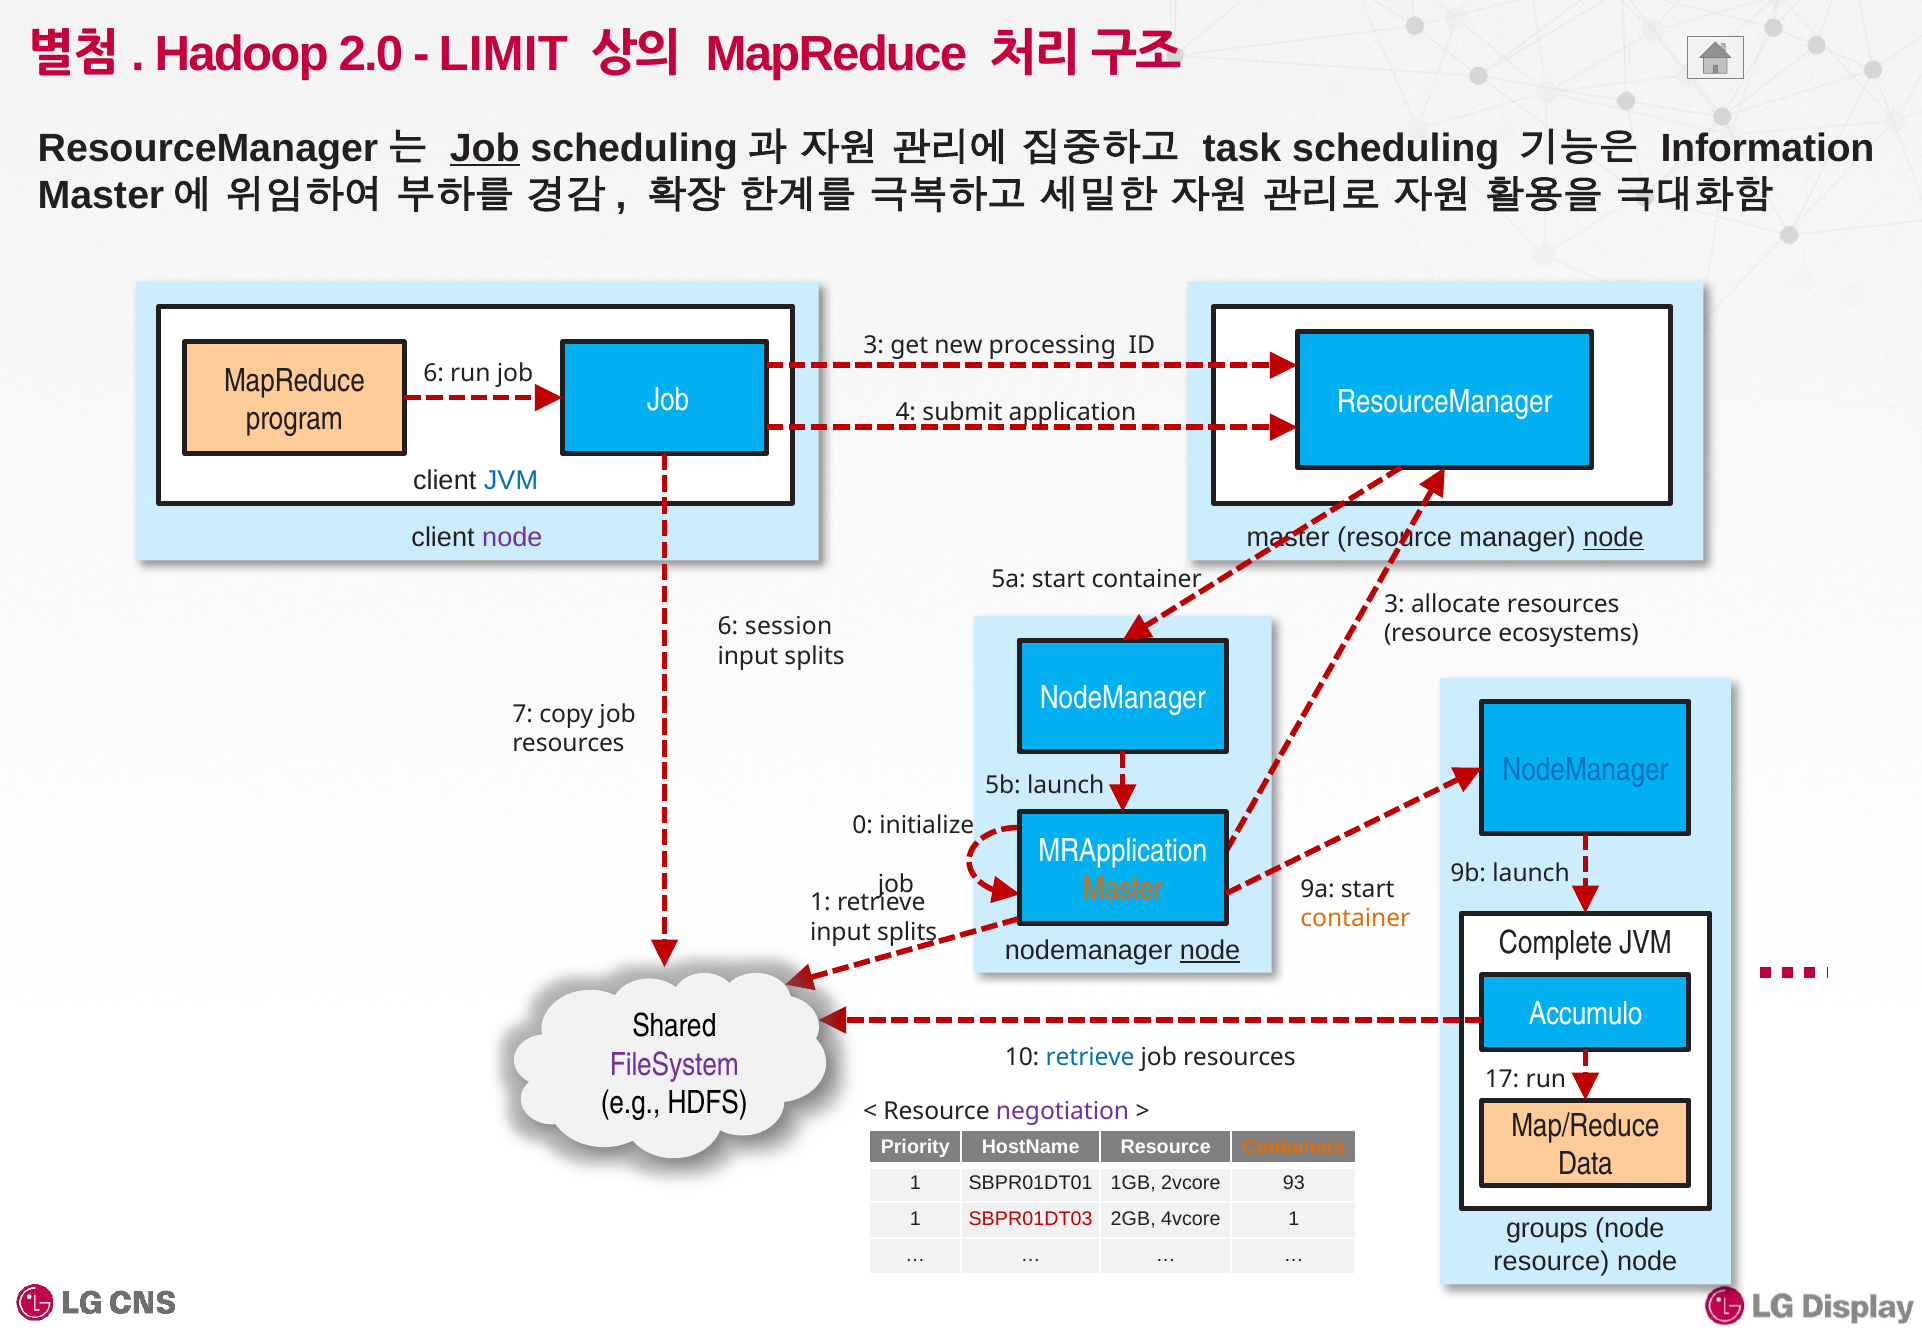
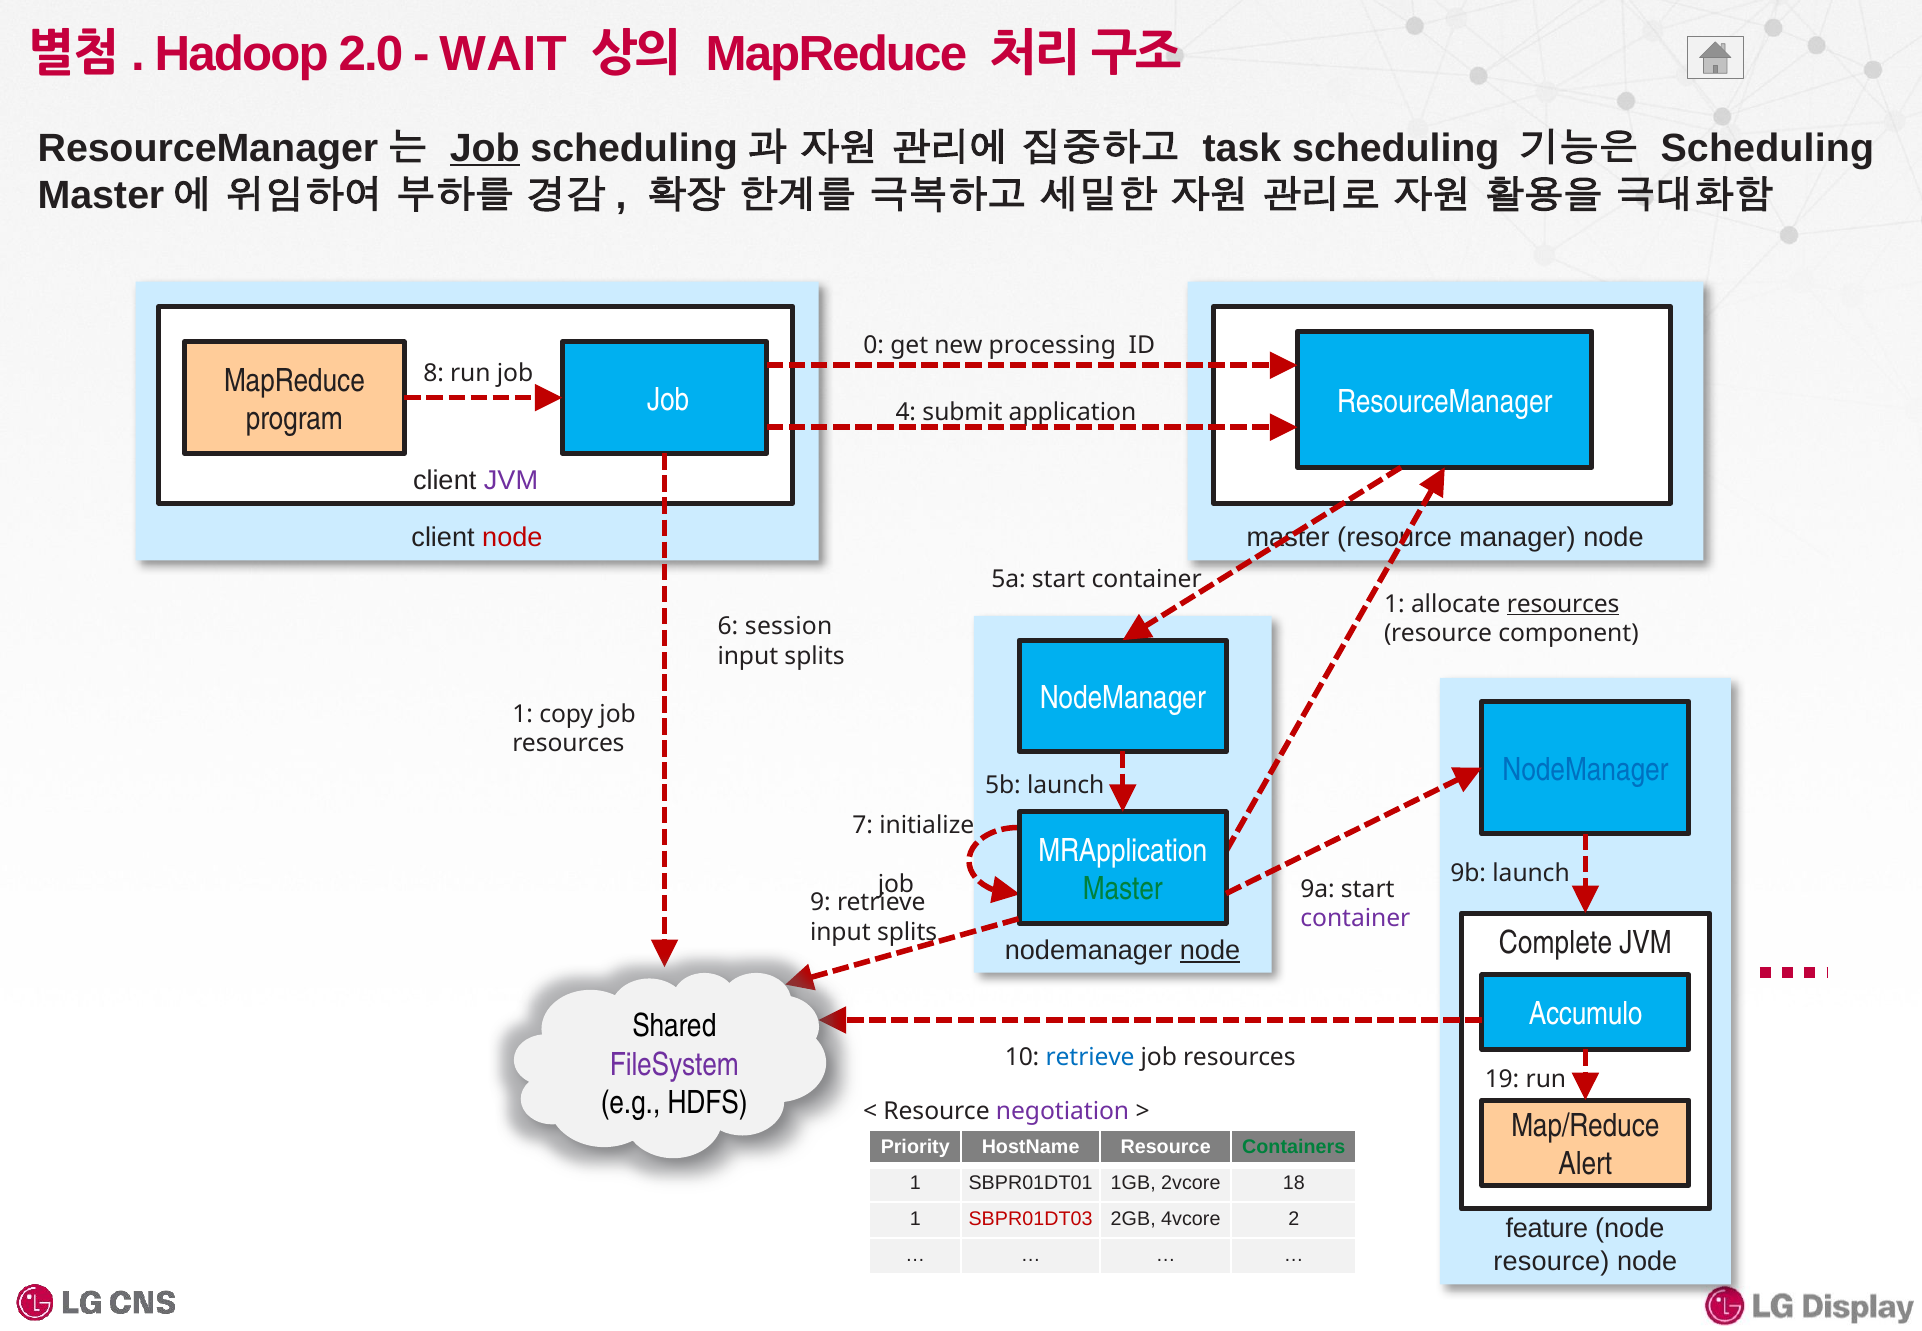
LIMIT: LIMIT -> WAIT
Information at (1768, 148): Information -> Scheduling
3 at (874, 346): 3 -> 0
6 at (434, 373): 6 -> 8
JVM at (511, 481) colour: blue -> purple
node at (512, 538) colour: purple -> red
node at (1613, 538) underline: present -> none
3 at (1394, 604): 3 -> 1
resources at (1563, 604) underline: none -> present
ecosystems: ecosystems -> component
7 at (523, 714): 7 -> 1
0: 0 -> 7
Master at (1123, 889) colour: orange -> green
1 at (820, 903): 1 -> 9
container at (1355, 918) colour: orange -> purple
17: 17 -> 19
Containers colour: orange -> green
Data: Data -> Alert
93: 93 -> 18
4vcore 1: 1 -> 2
groups: groups -> feature
